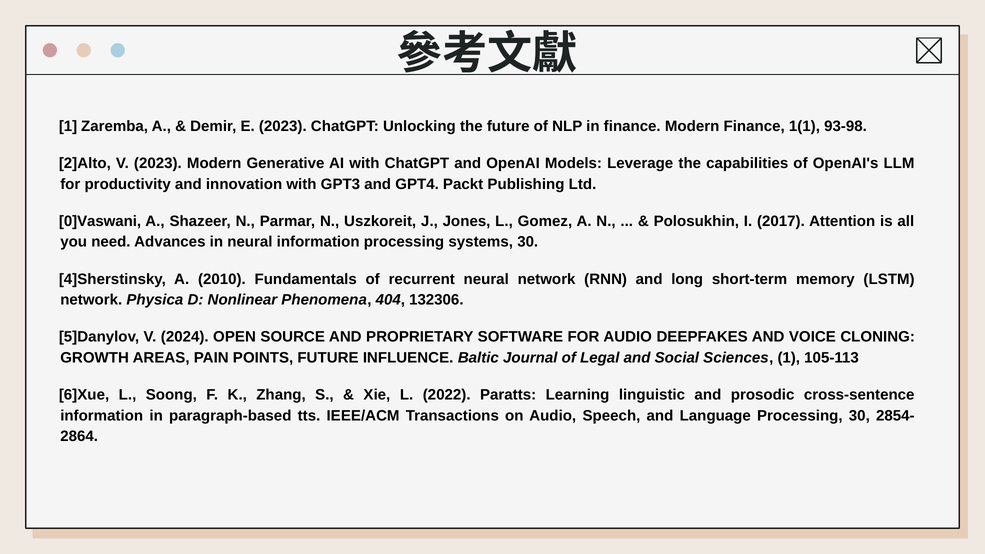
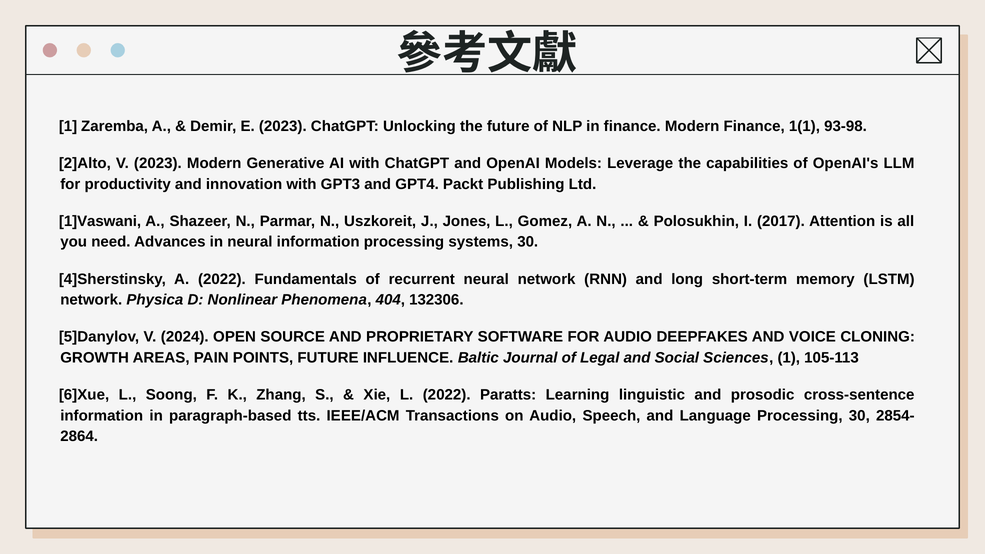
0]Vaswani: 0]Vaswani -> 1]Vaswani
A 2010: 2010 -> 2022
